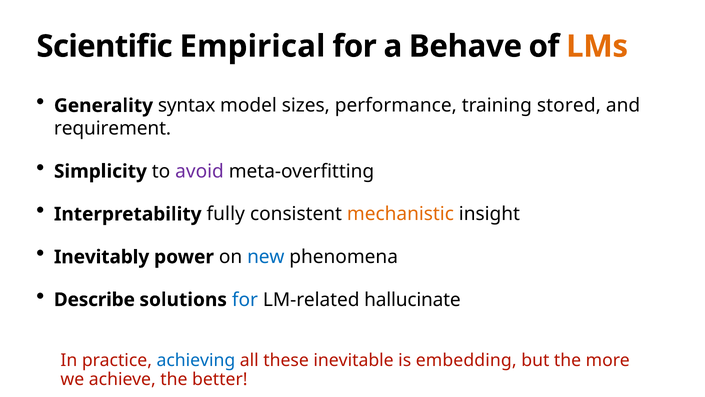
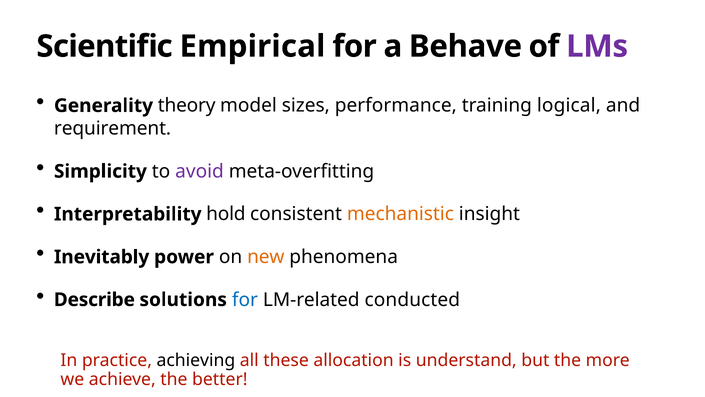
LMs colour: orange -> purple
syntax: syntax -> theory
stored: stored -> logical
fully: fully -> hold
new colour: blue -> orange
hallucinate: hallucinate -> conducted
achieving colour: blue -> black
inevitable: inevitable -> allocation
embedding: embedding -> understand
